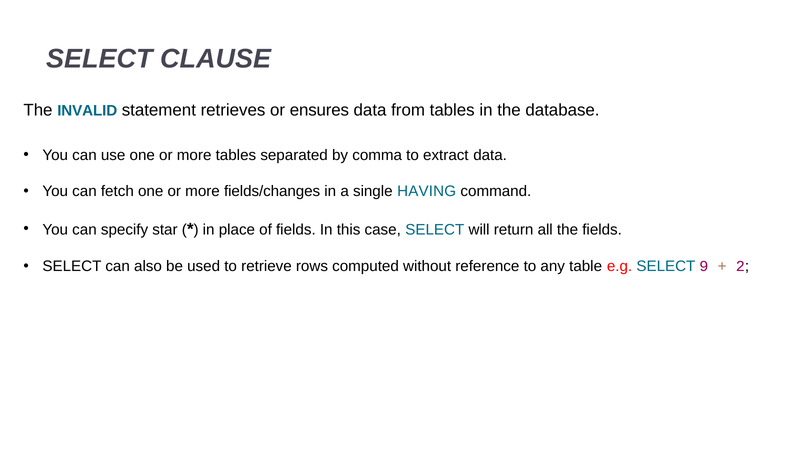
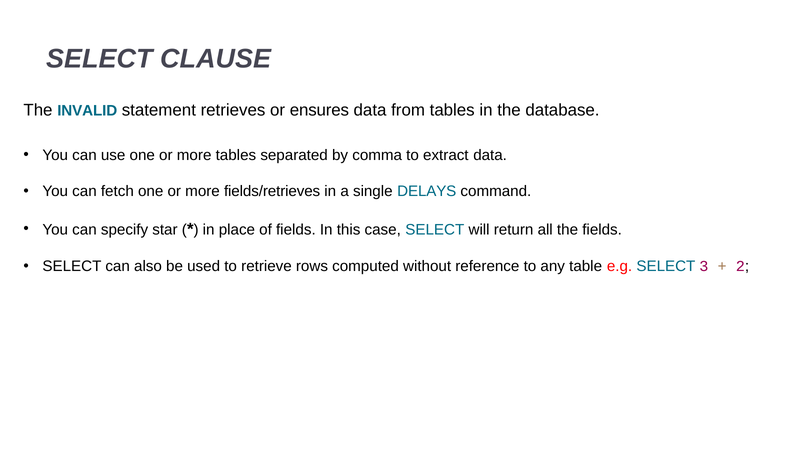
fields/changes: fields/changes -> fields/retrieves
HAVING: HAVING -> DELAYS
9: 9 -> 3
